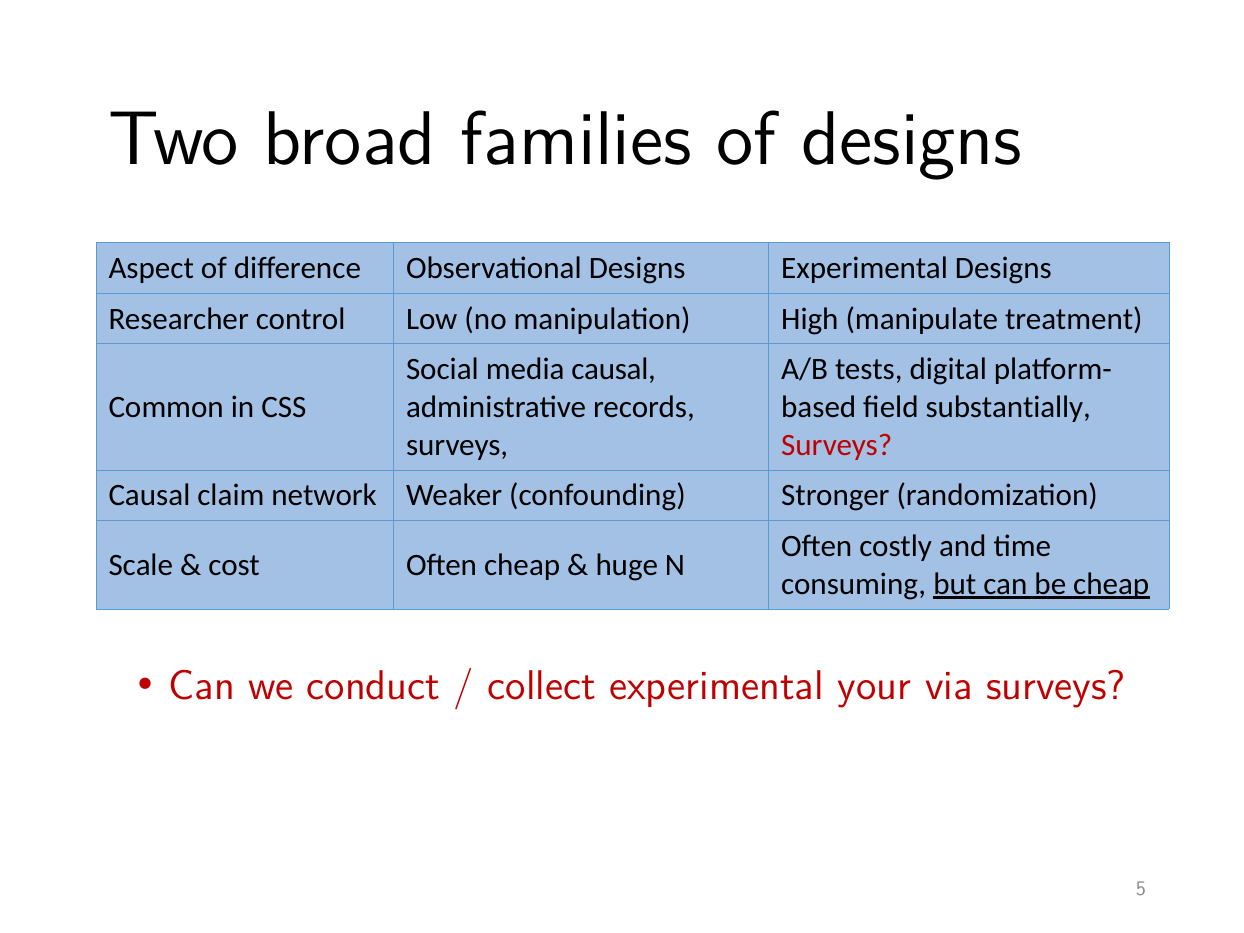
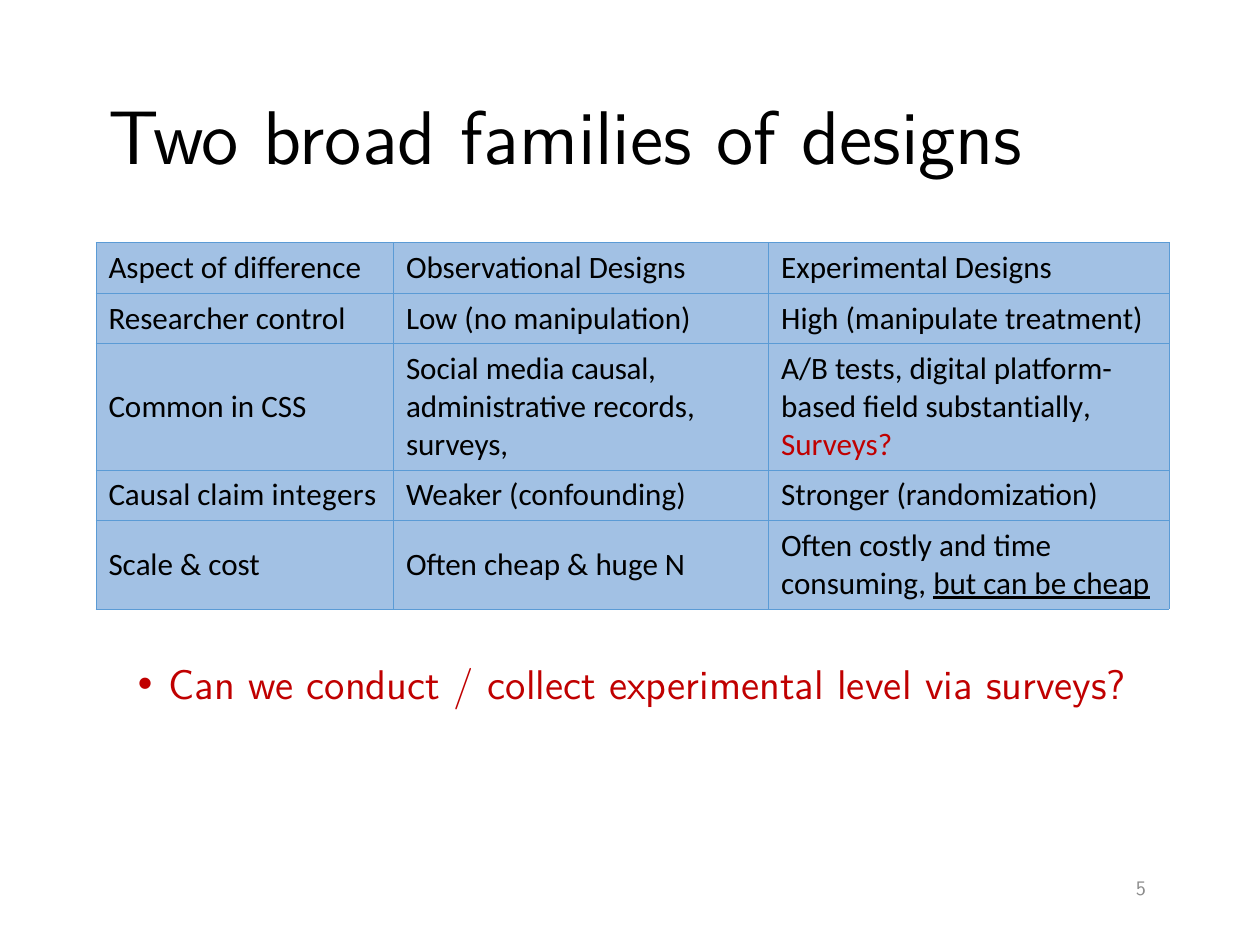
network: network -> integers
your: your -> level
